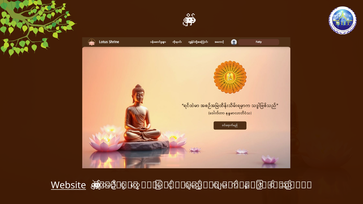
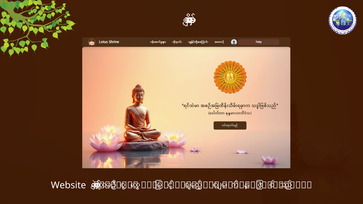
Website underline: present -> none
